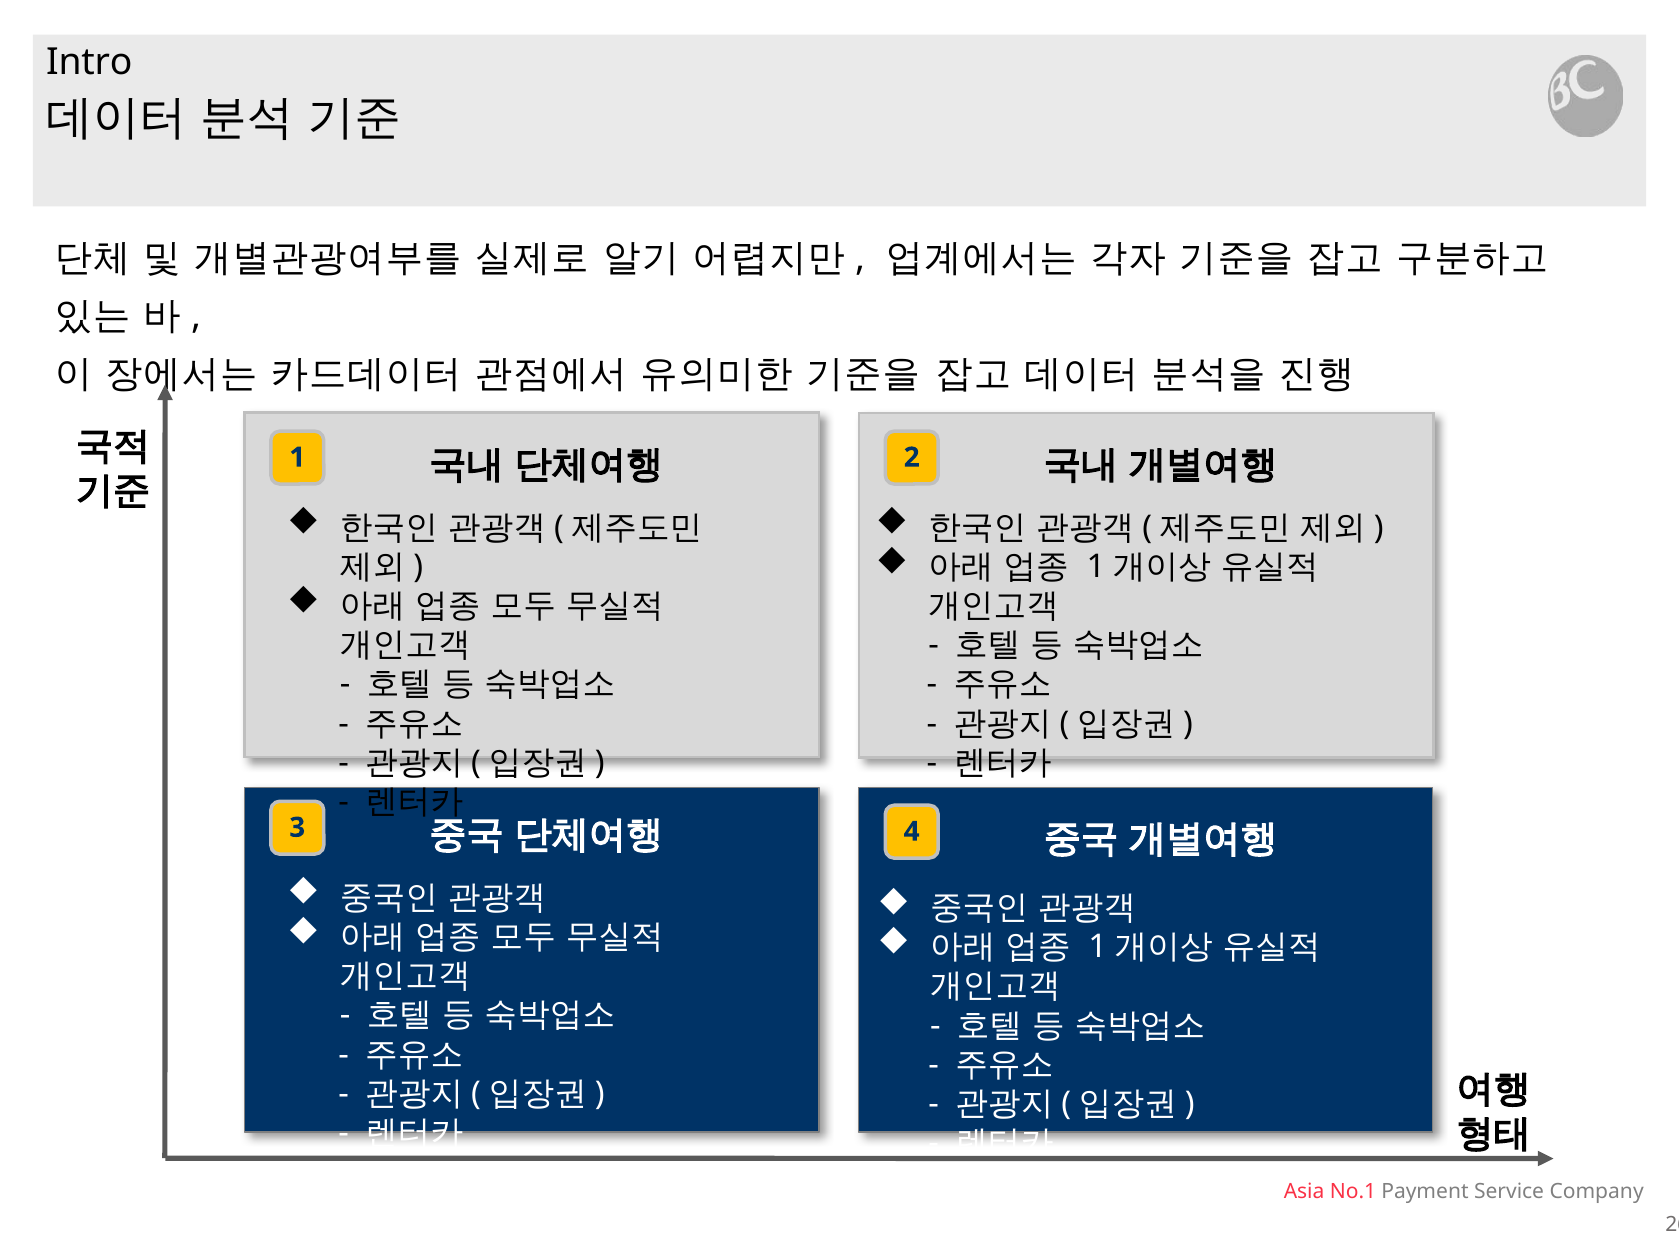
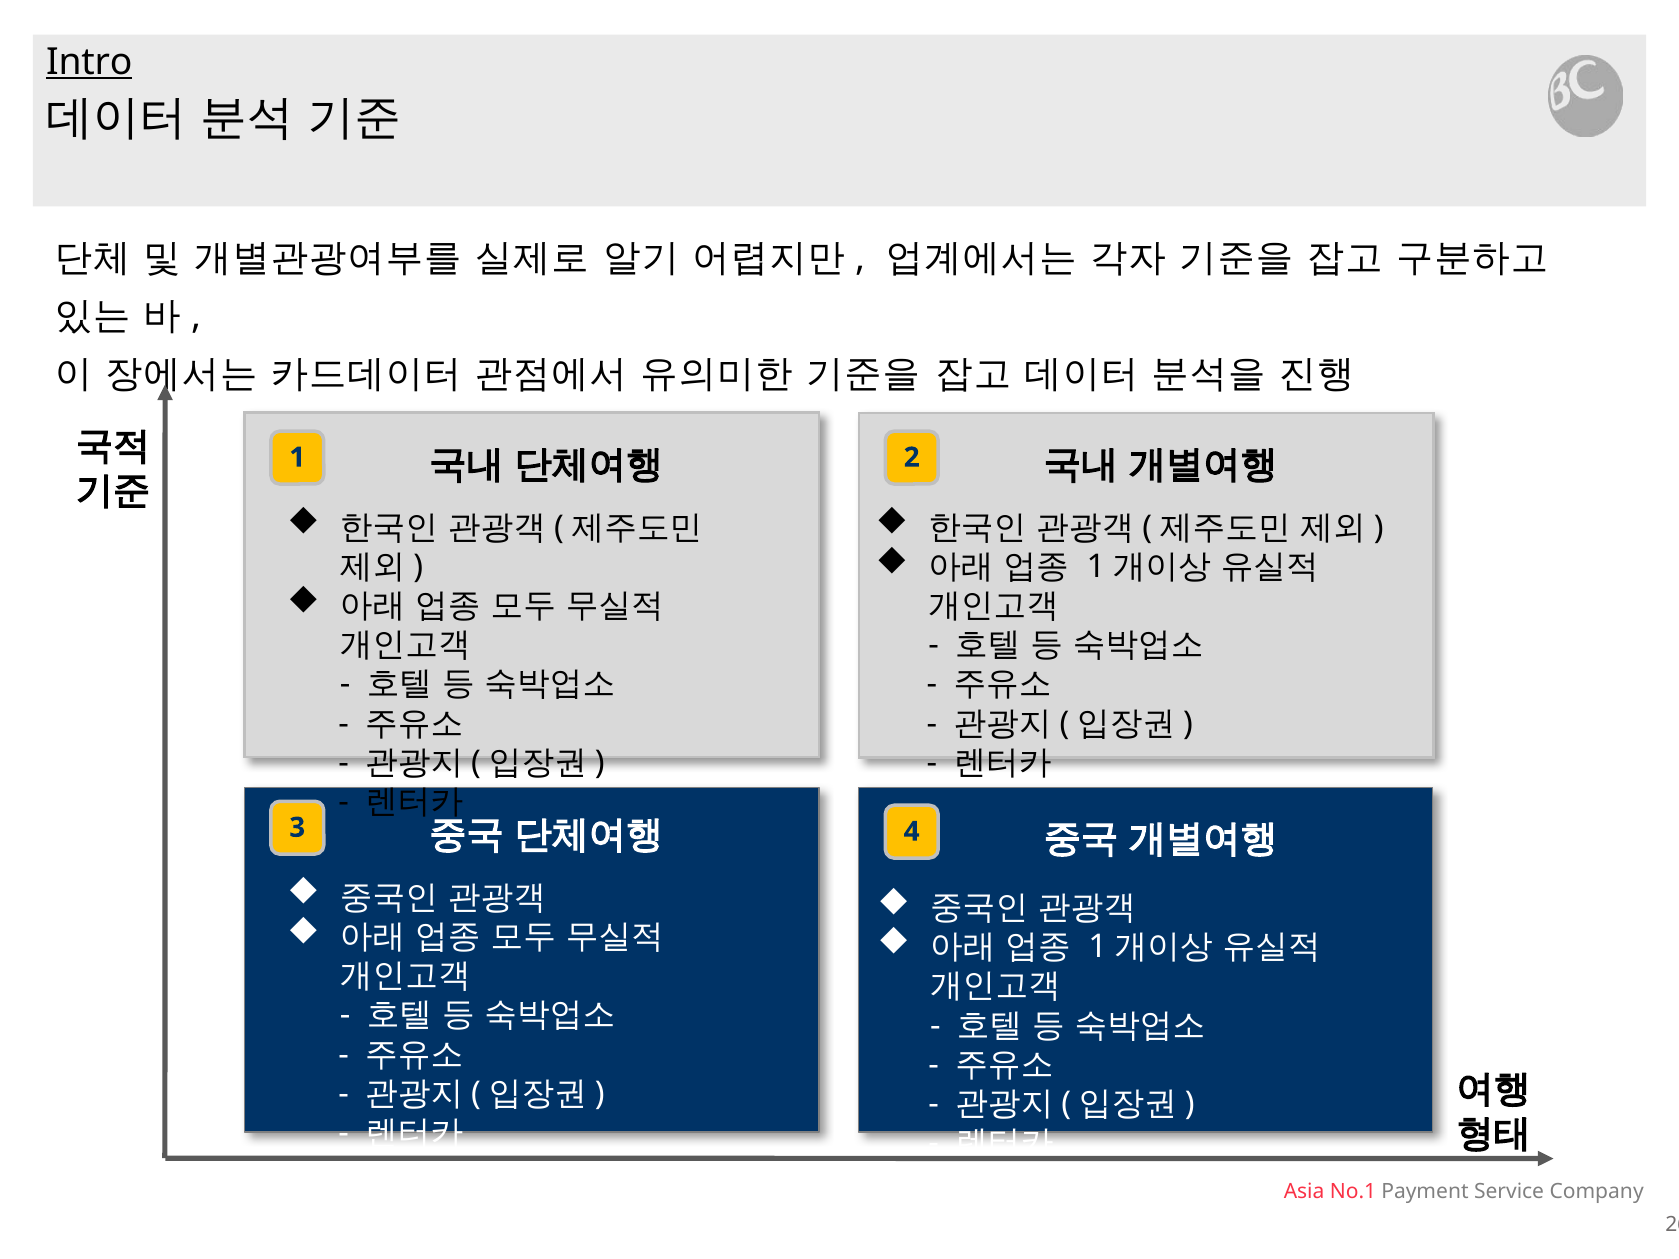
Intro underline: none -> present
